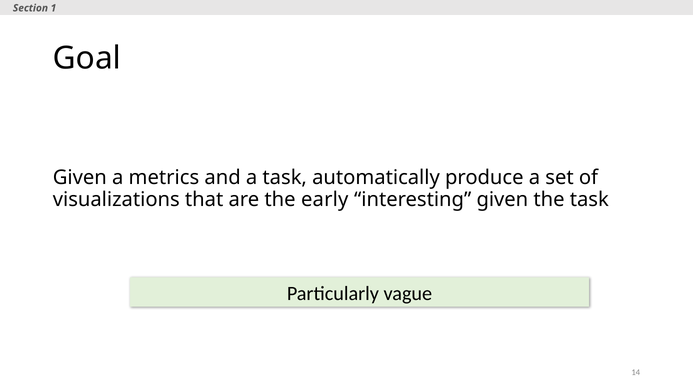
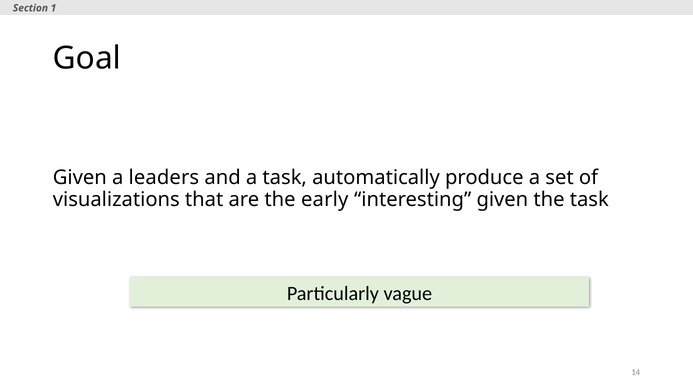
metrics: metrics -> leaders
